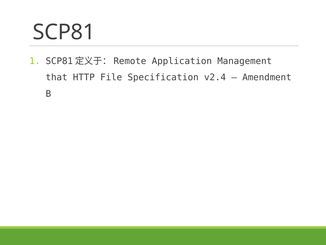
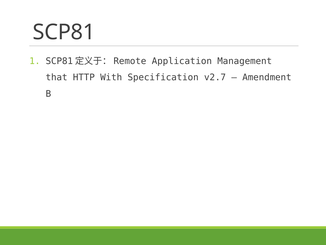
File: File -> With
v2.4: v2.4 -> v2.7
